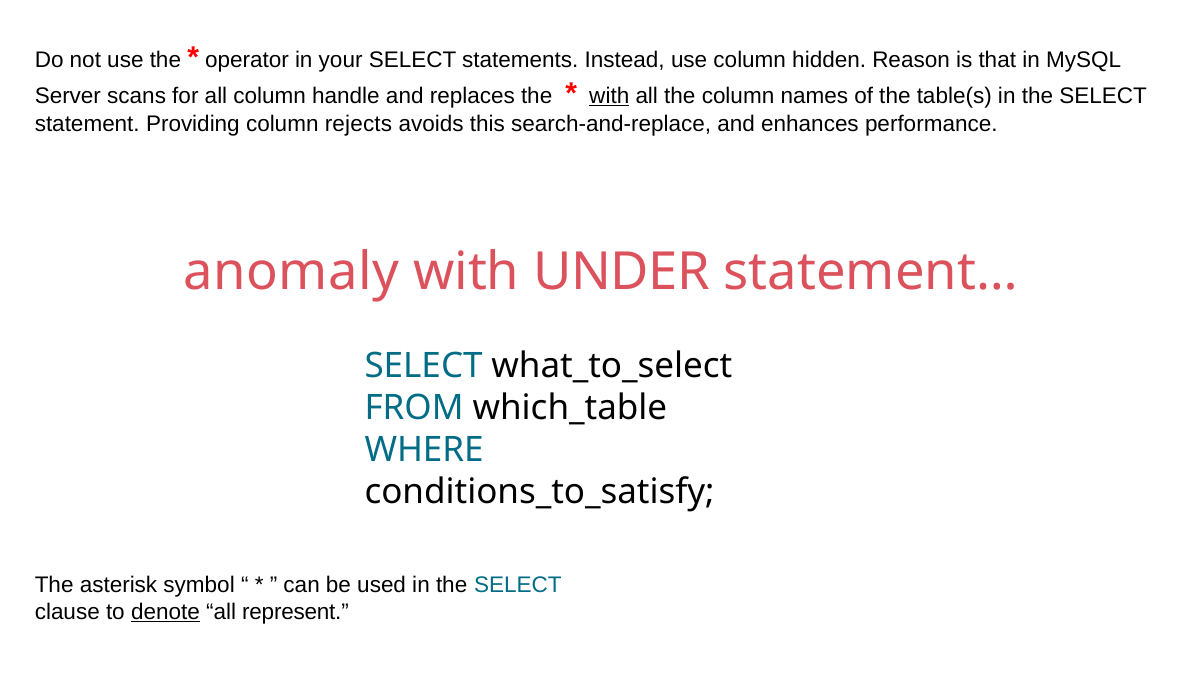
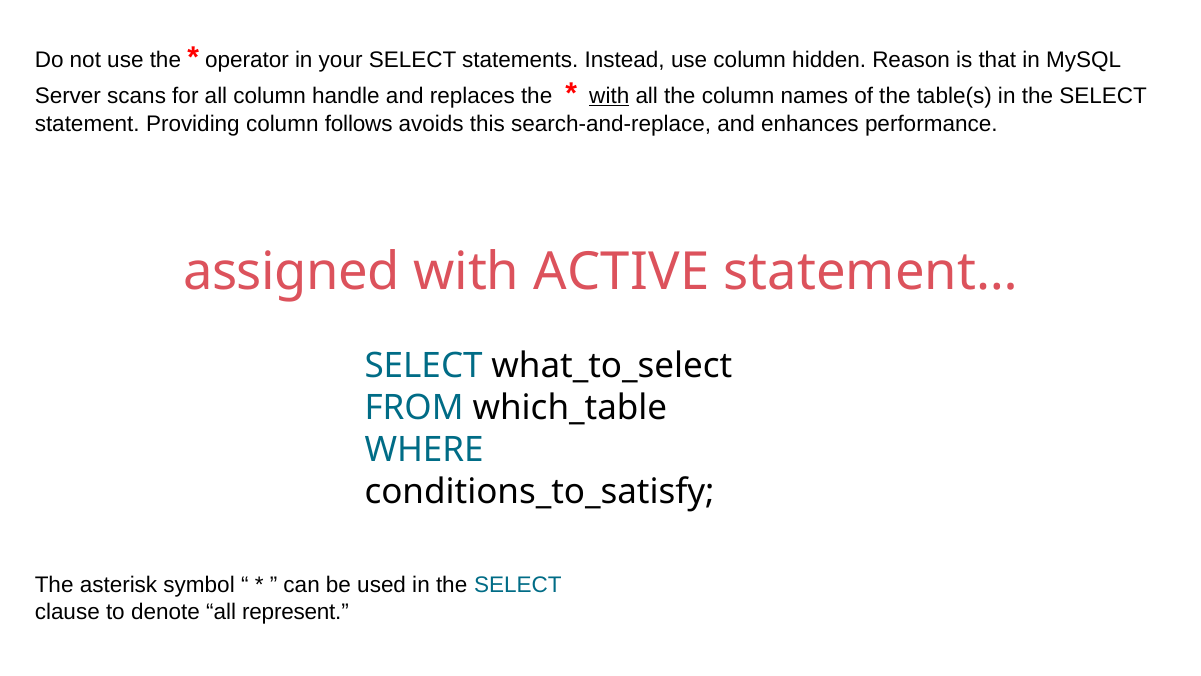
rejects: rejects -> follows
anomaly: anomaly -> assigned
UNDER: UNDER -> ACTIVE
denote underline: present -> none
